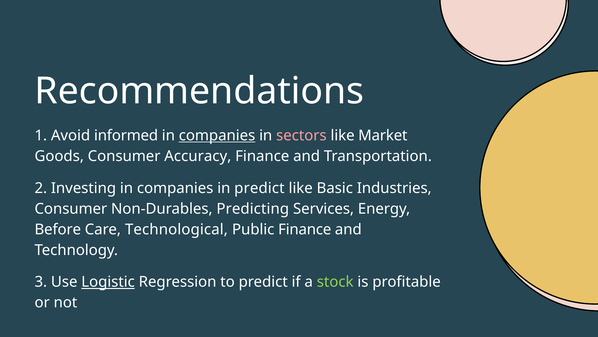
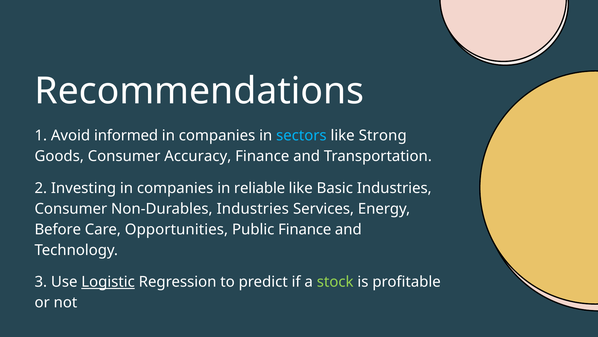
companies at (217, 135) underline: present -> none
sectors colour: pink -> light blue
Market: Market -> Strong
in predict: predict -> reliable
Non-Durables Predicting: Predicting -> Industries
Technological: Technological -> Opportunities
